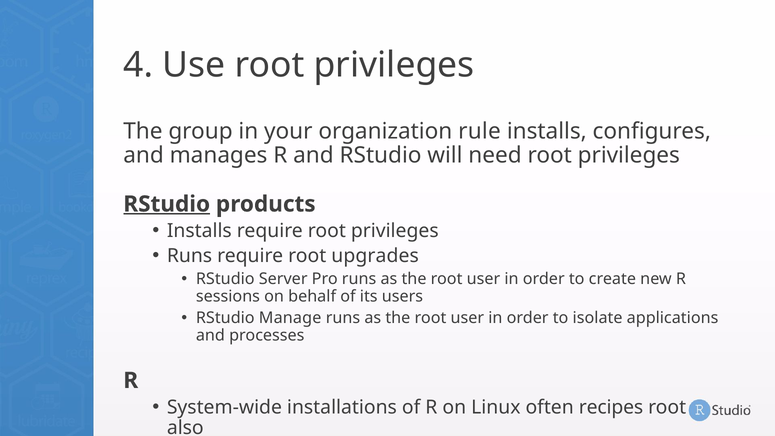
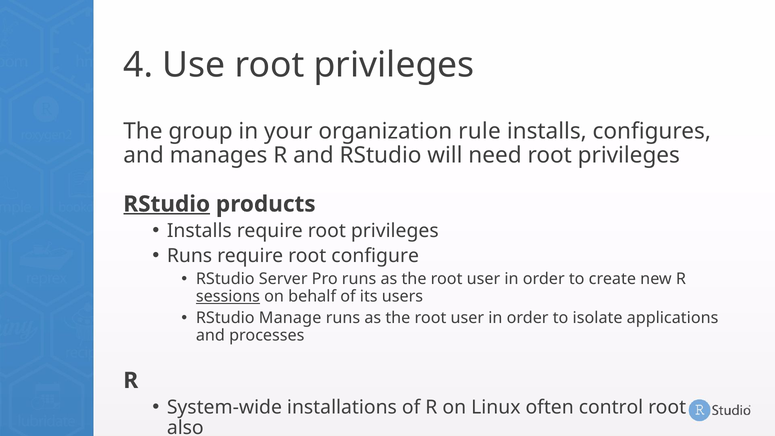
upgrades: upgrades -> configure
sessions underline: none -> present
recipes: recipes -> control
